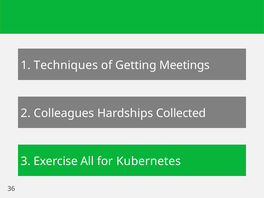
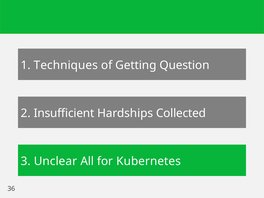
Meetings: Meetings -> Question
Colleagues: Colleagues -> Insufficient
Exercise: Exercise -> Unclear
